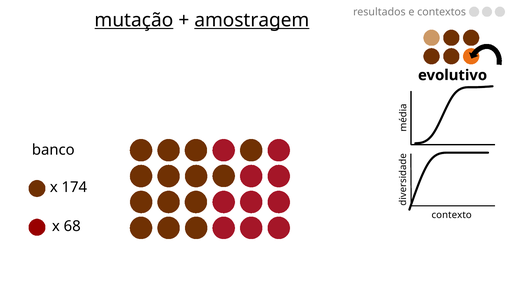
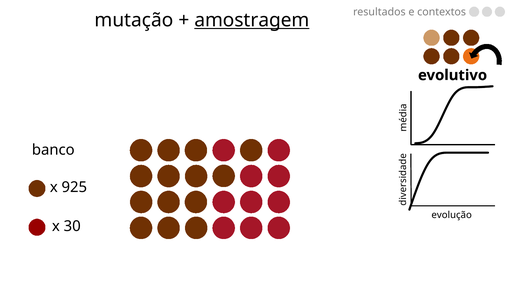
mutação underline: present -> none
174: 174 -> 925
contexto: contexto -> evolução
68: 68 -> 30
